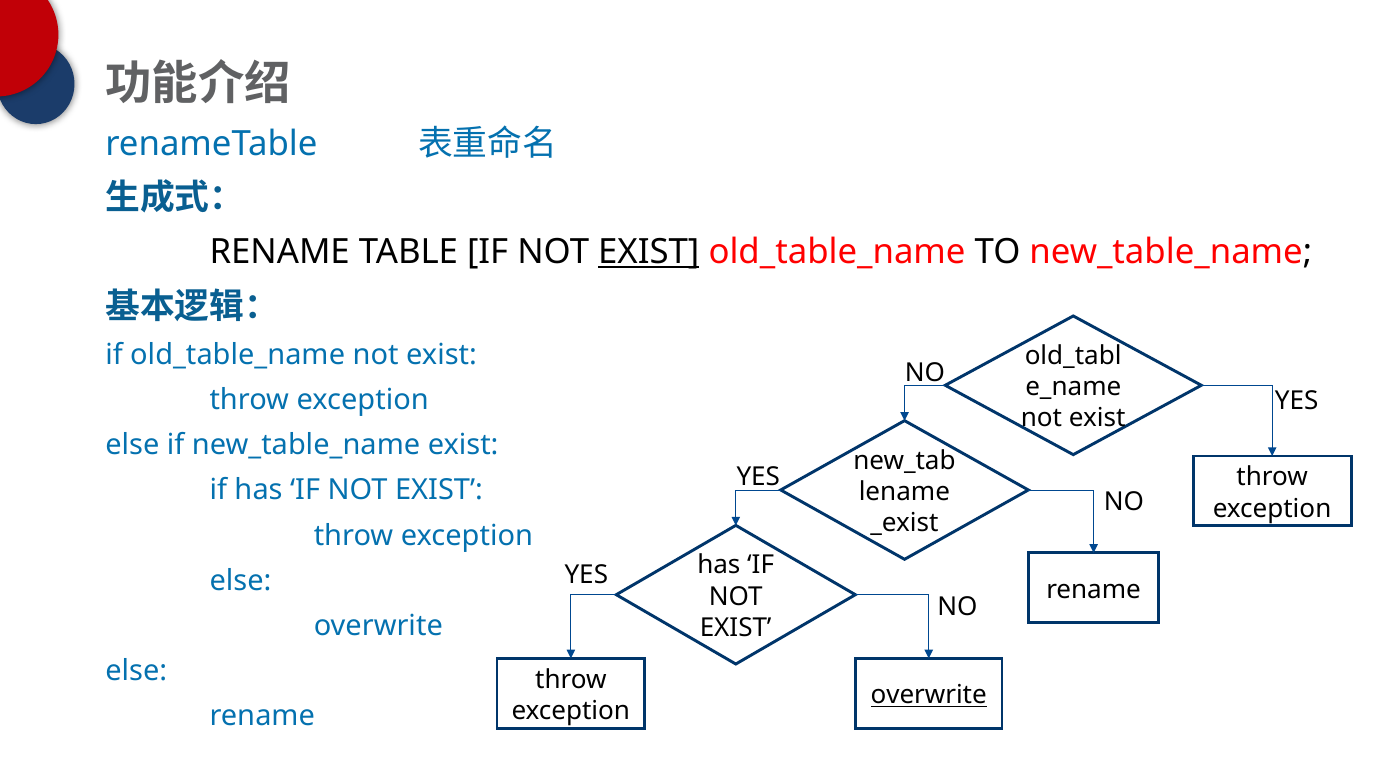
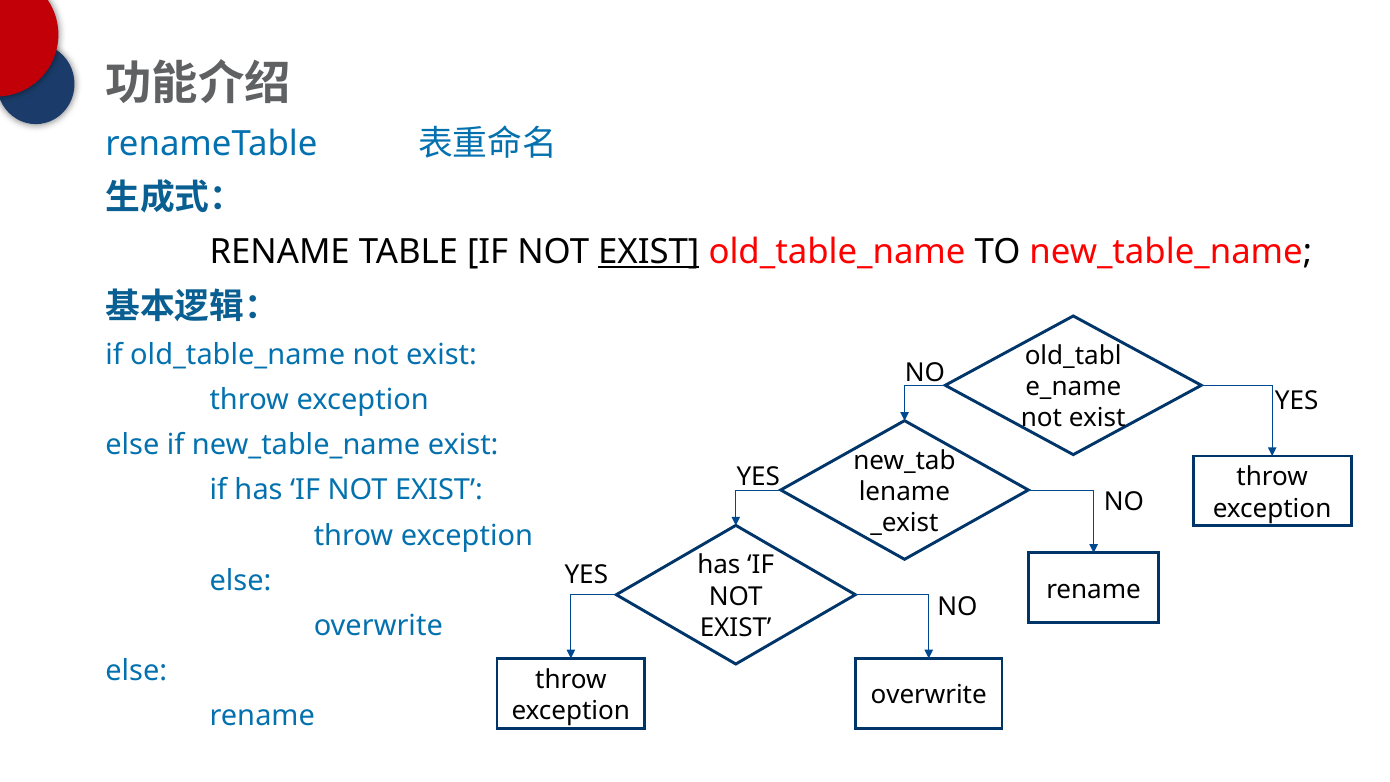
overwrite at (929, 695) underline: present -> none
